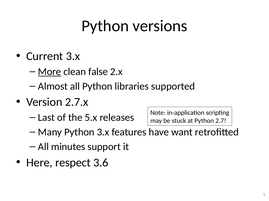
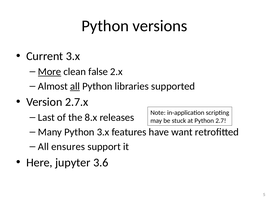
all at (75, 86) underline: none -> present
5.x: 5.x -> 8.x
minutes: minutes -> ensures
respect: respect -> jupyter
